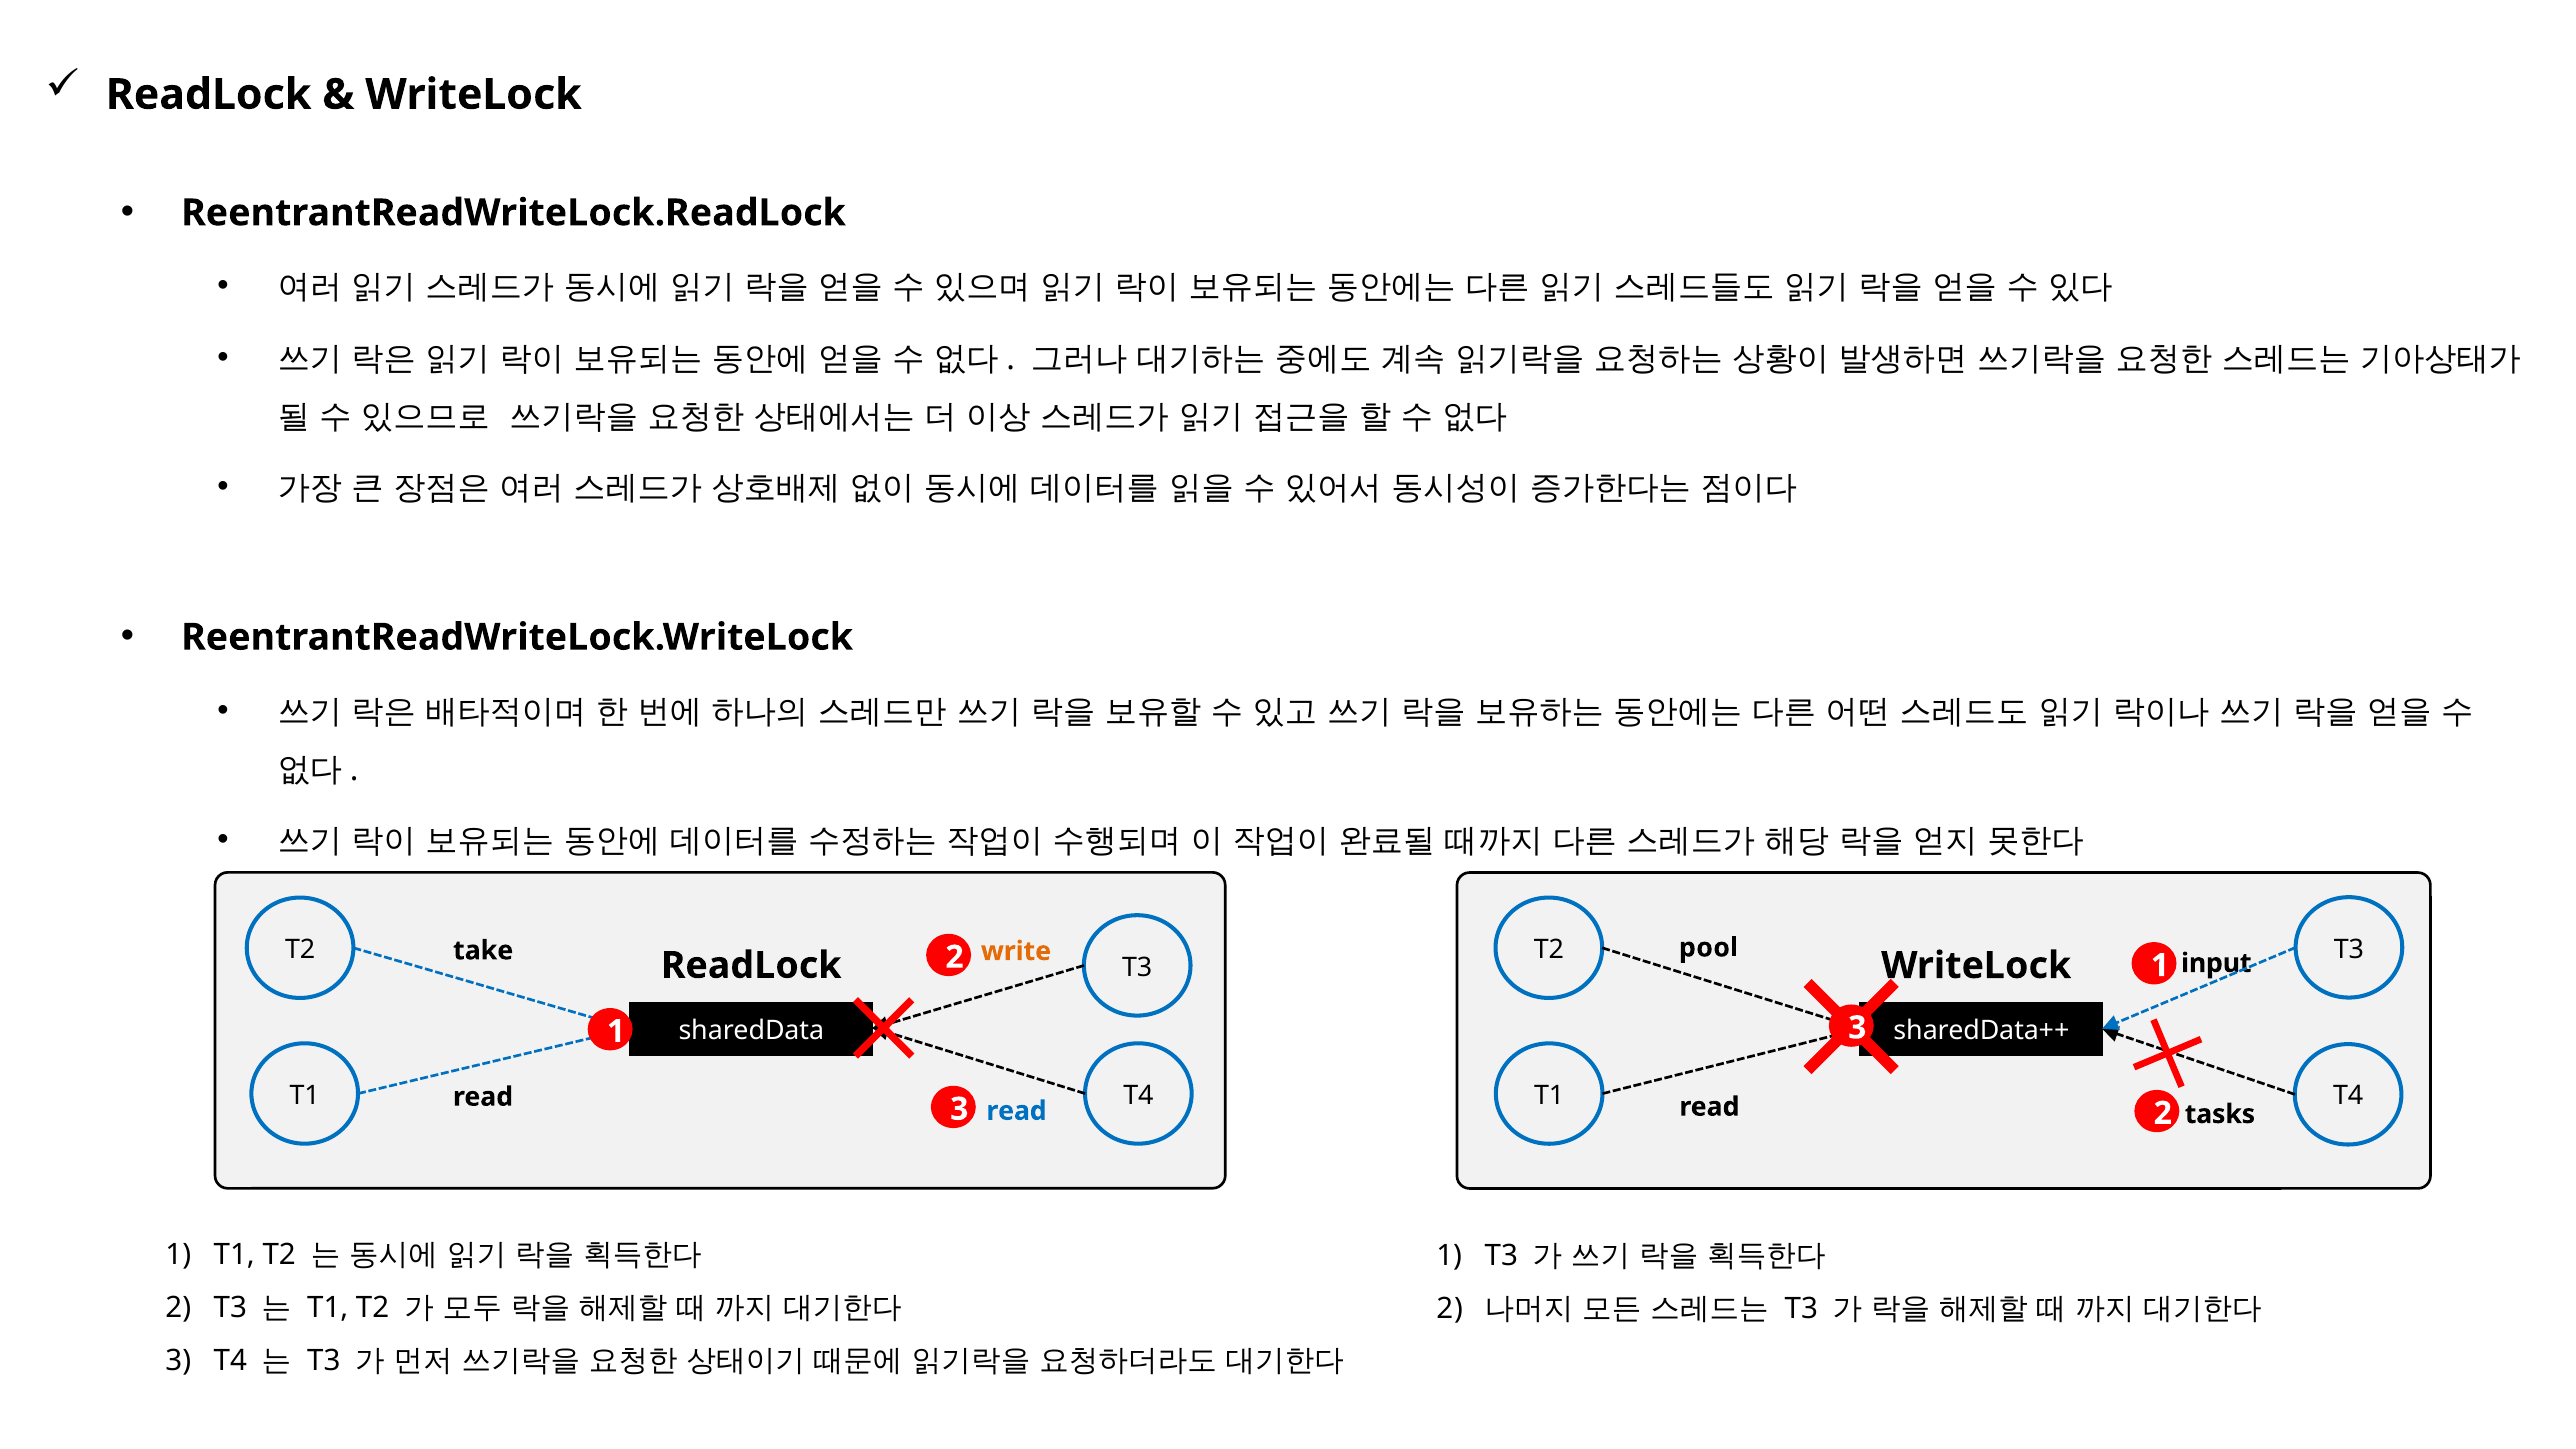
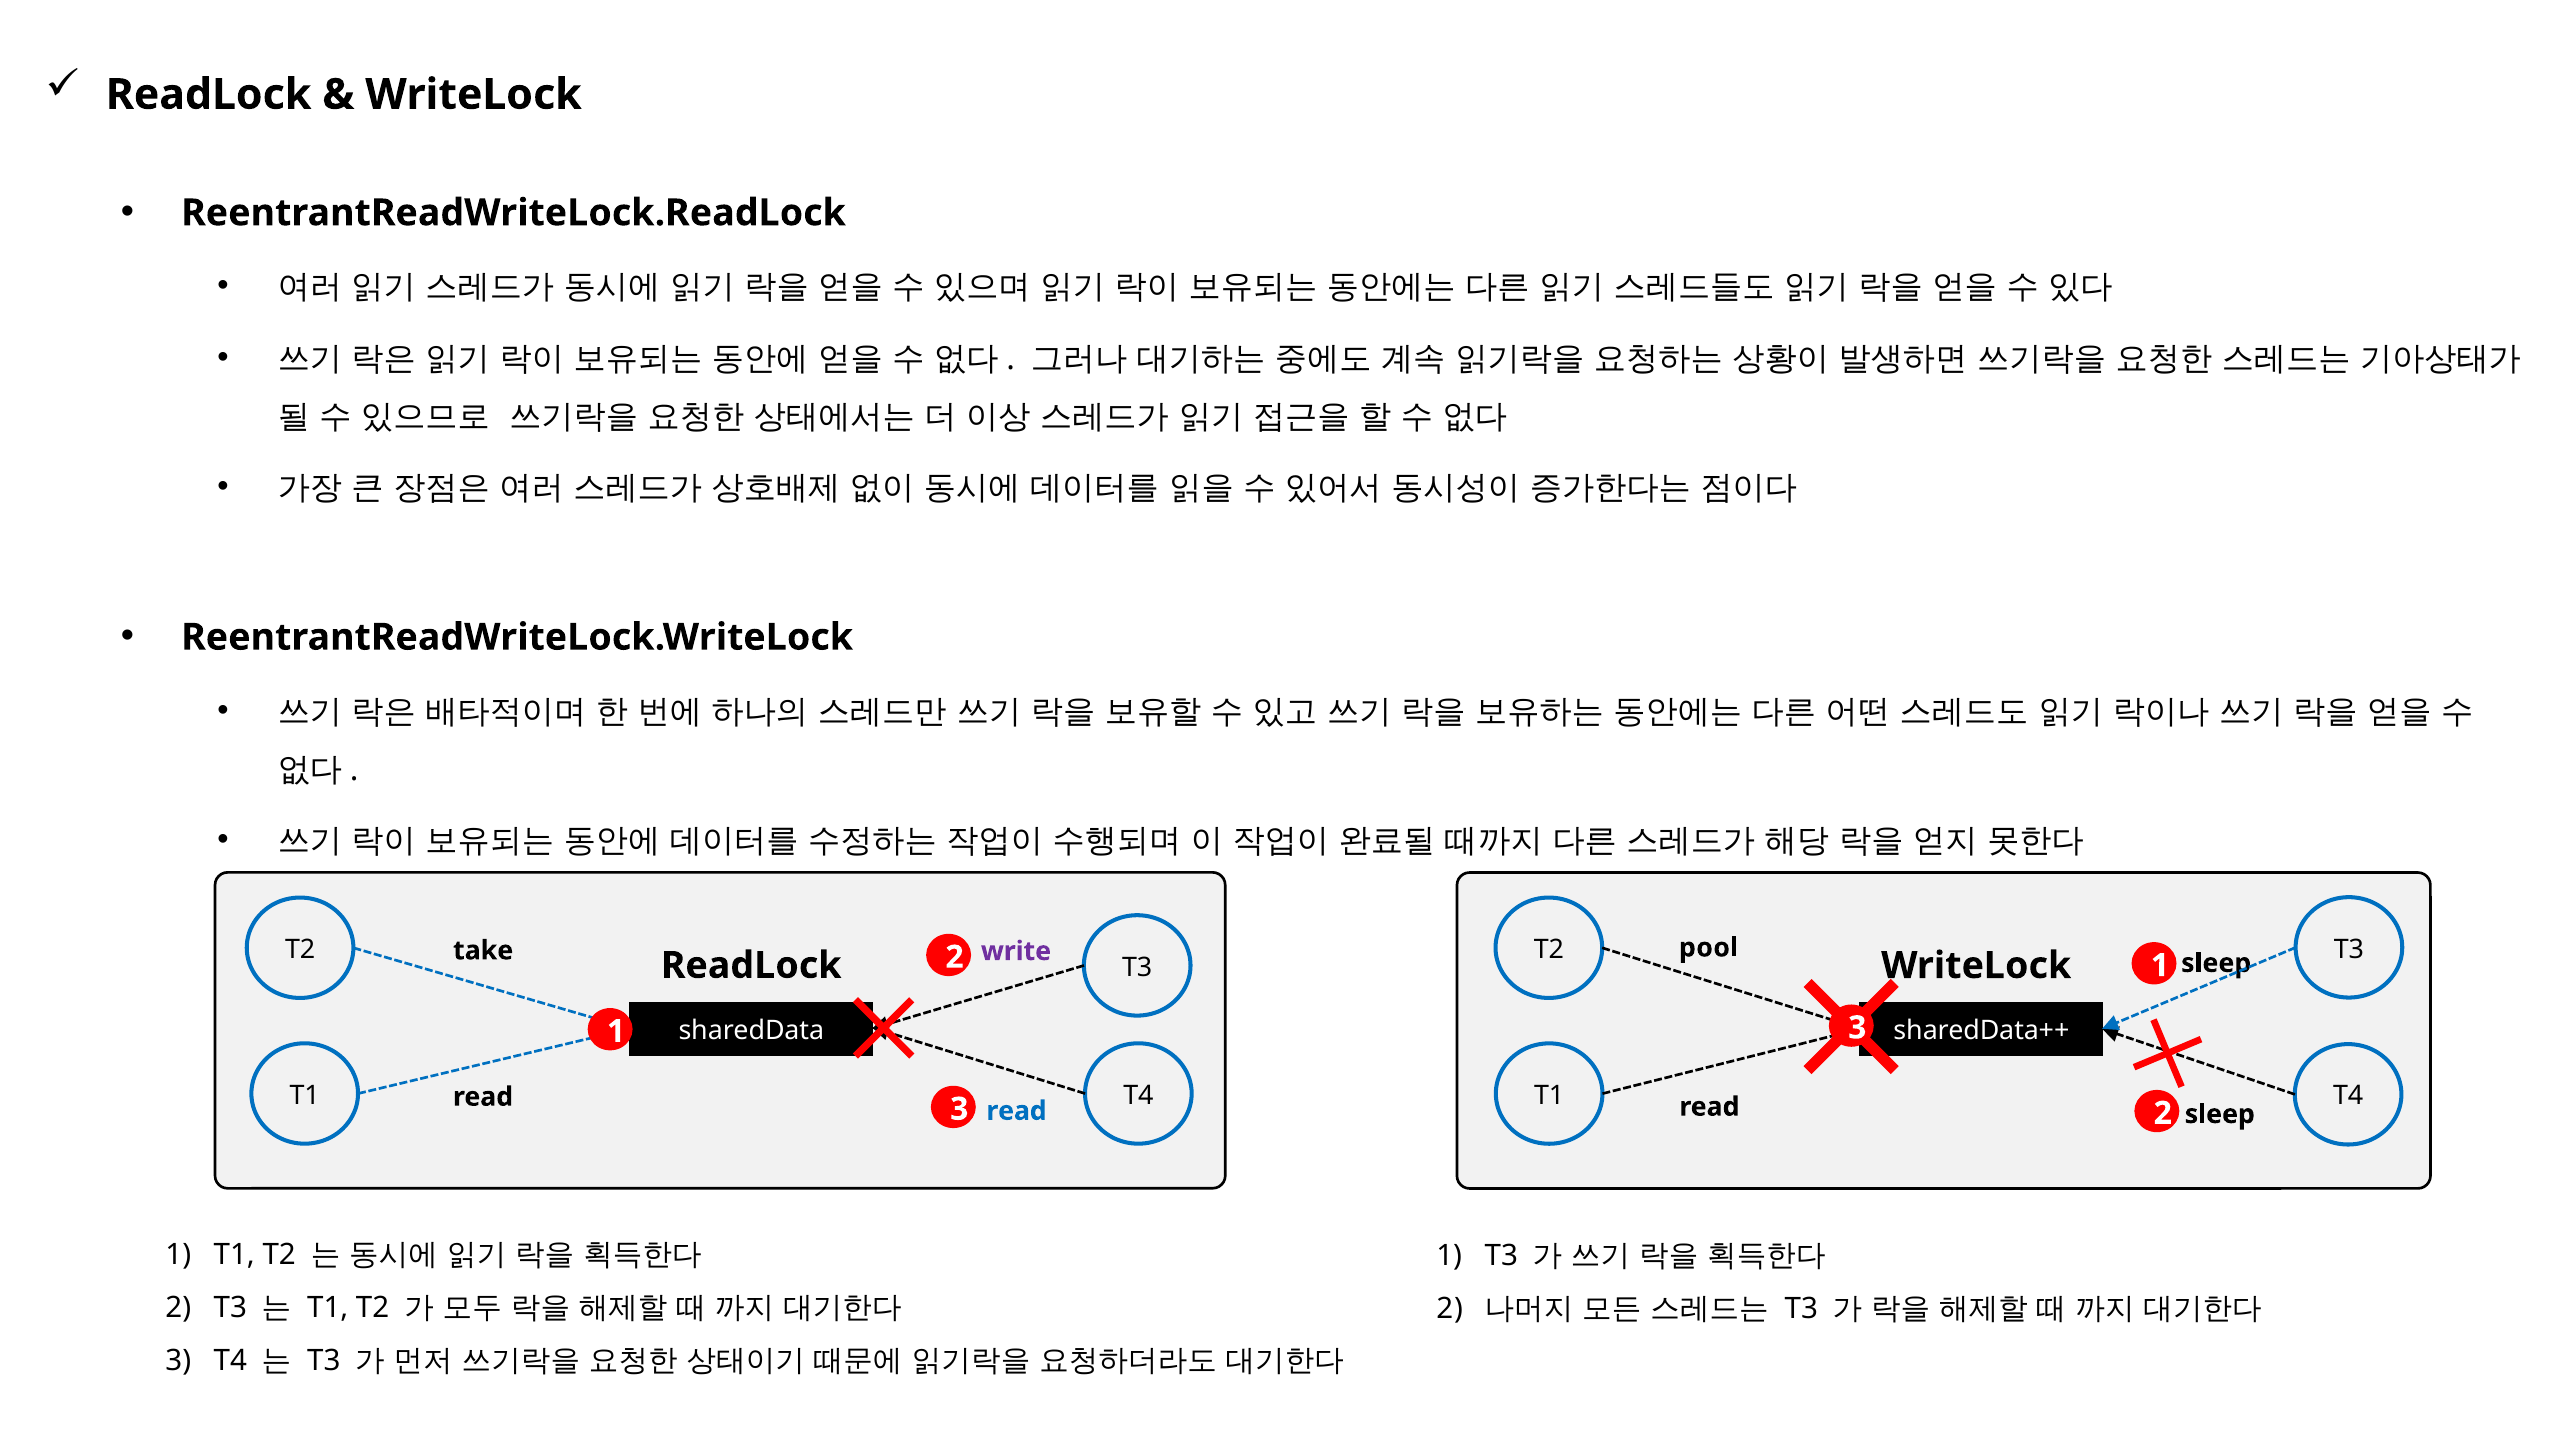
write colour: orange -> purple
input at (2216, 963): input -> sleep
tasks at (2220, 1114): tasks -> sleep
